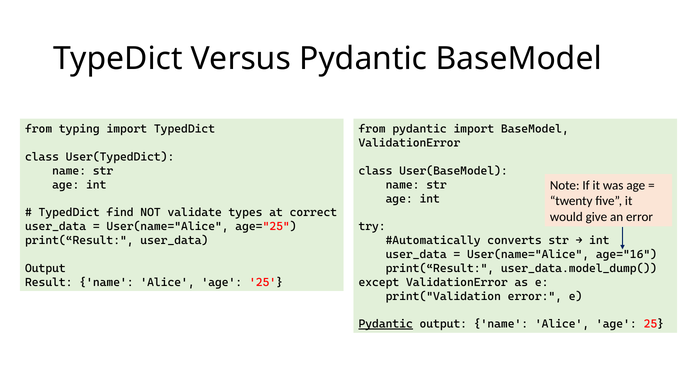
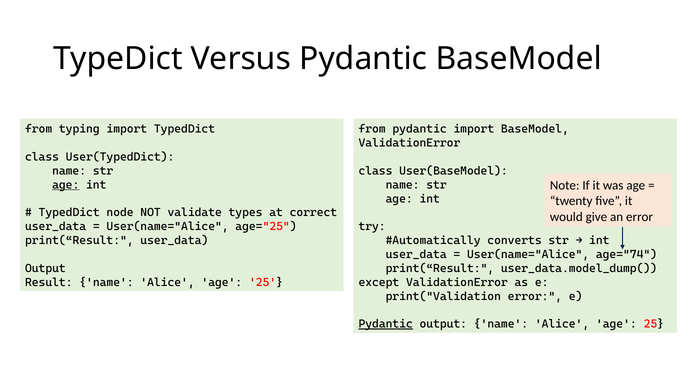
age at (66, 185) underline: none -> present
find: find -> node
age="16: age="16 -> age="74
